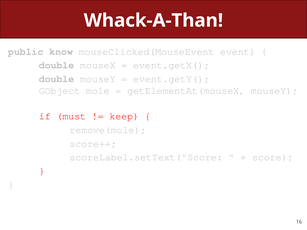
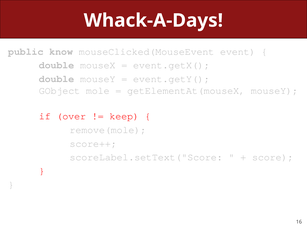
Whack-A-Than: Whack-A-Than -> Whack-A-Days
must: must -> over
